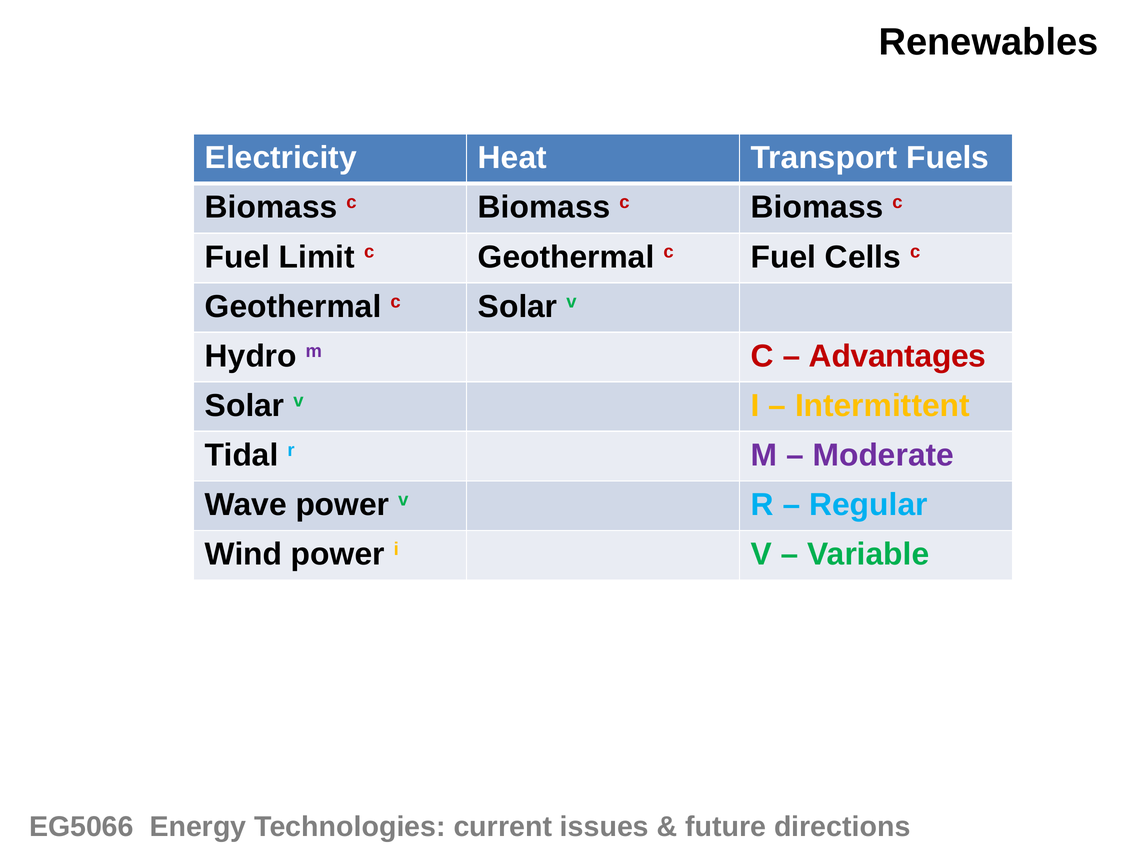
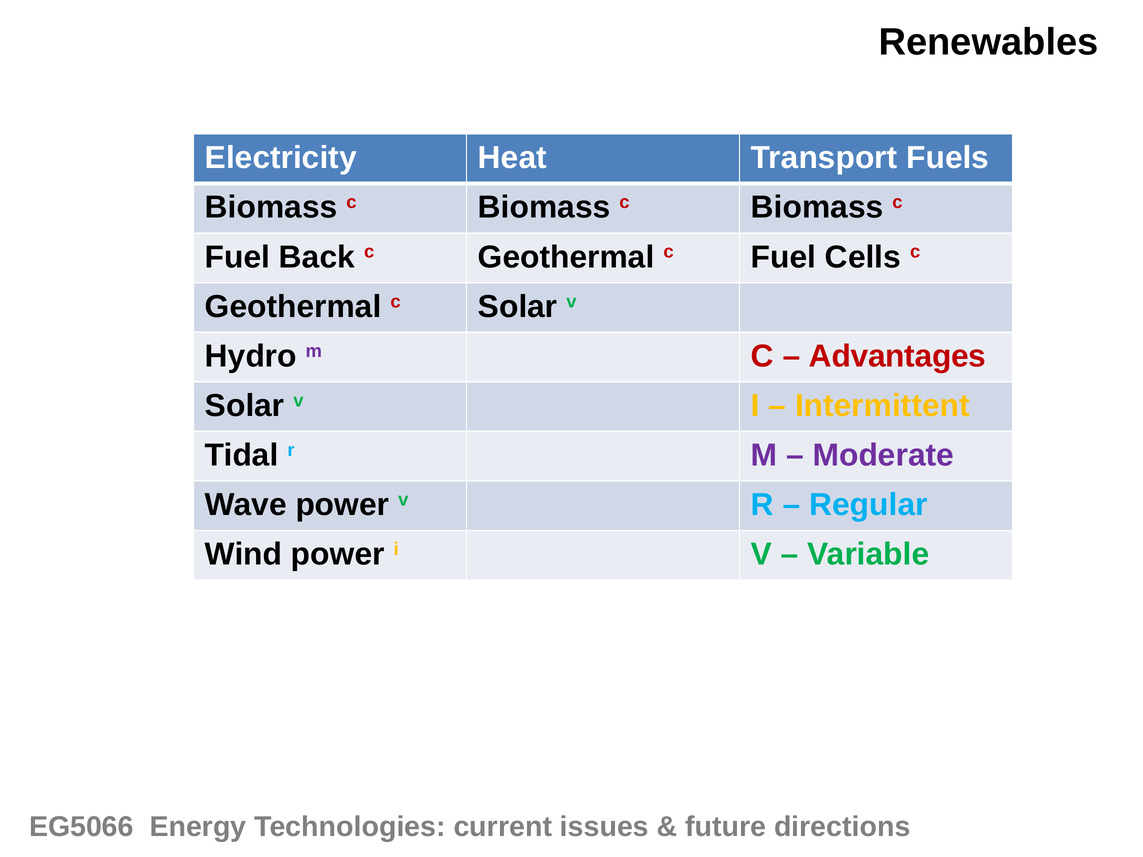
Limit: Limit -> Back
